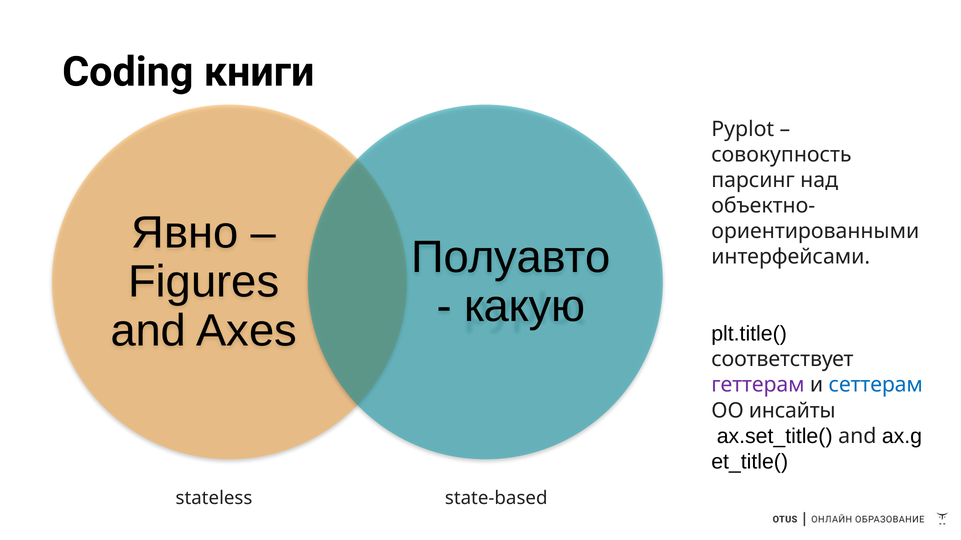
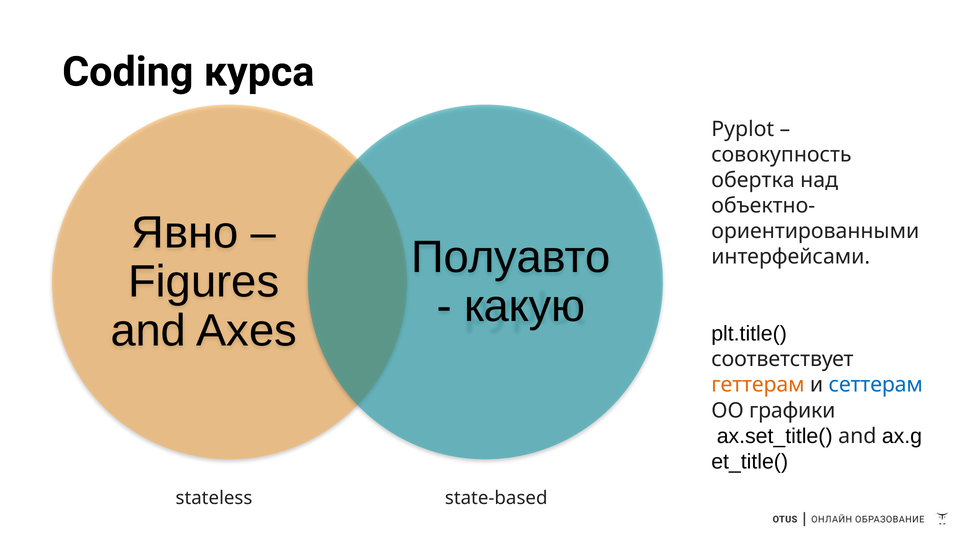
книги: книги -> курса
парсинг: парсинг -> обертка
геттерам colour: purple -> orange
инсайты: инсайты -> графики
